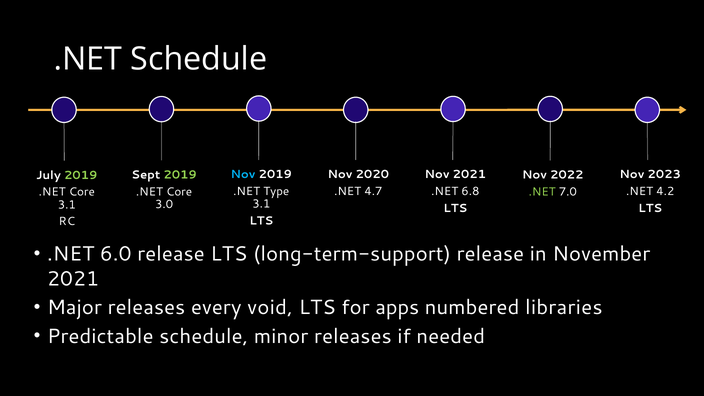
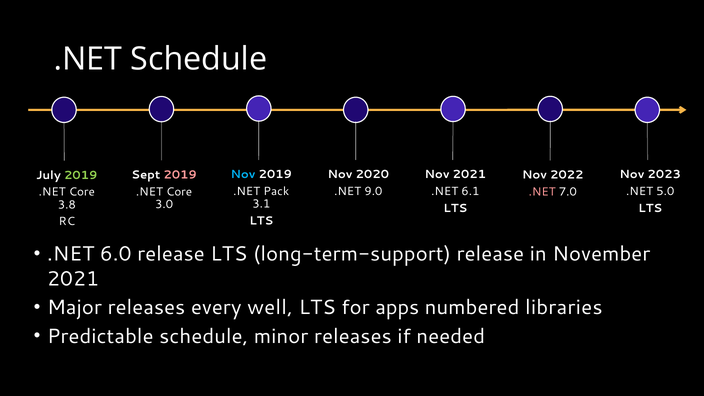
2019 at (180, 175) colour: light green -> pink
Type: Type -> Pack
4.7: 4.7 -> 9.0
6.8: 6.8 -> 6.1
4.2: 4.2 -> 5.0
.NET at (542, 192) colour: light green -> pink
3.1 at (67, 205): 3.1 -> 3.8
void: void -> well
